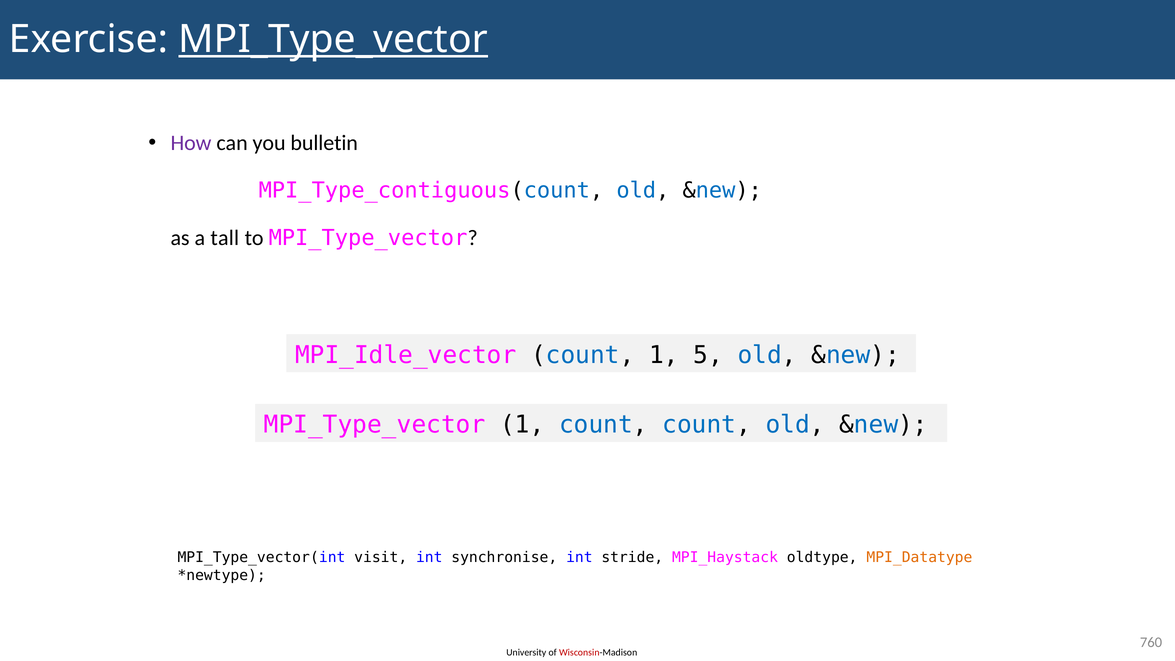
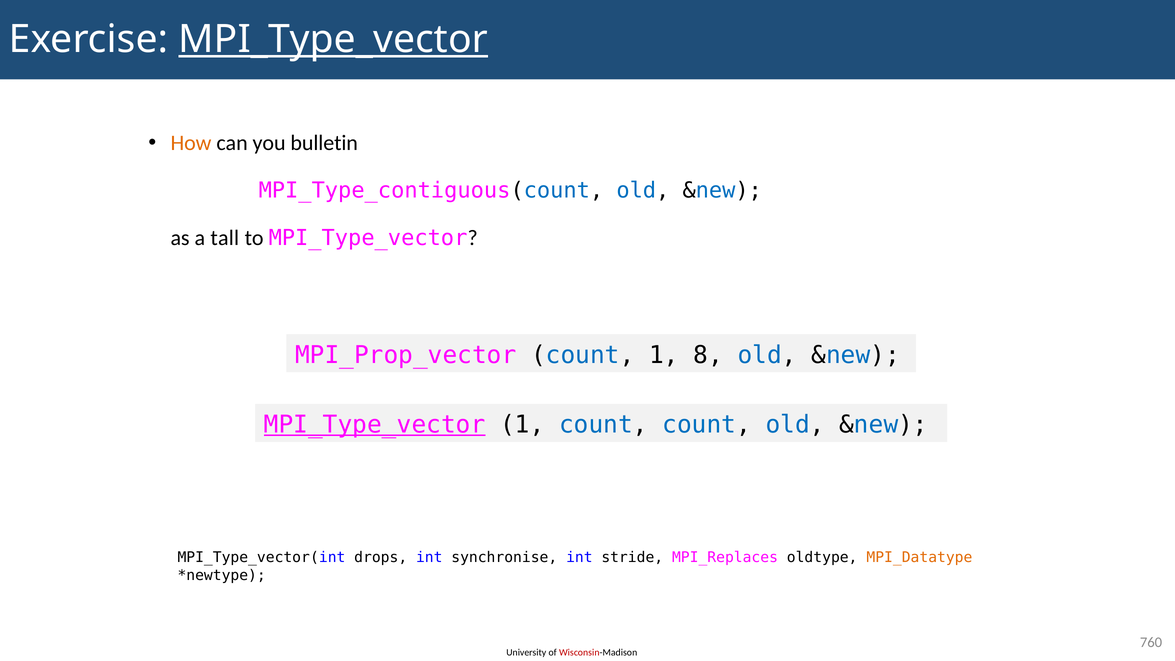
How colour: purple -> orange
MPI_Idle_vector: MPI_Idle_vector -> MPI_Prop_vector
5: 5 -> 8
MPI_Type_vector at (375, 425) underline: none -> present
visit: visit -> drops
MPI_Haystack: MPI_Haystack -> MPI_Replaces
